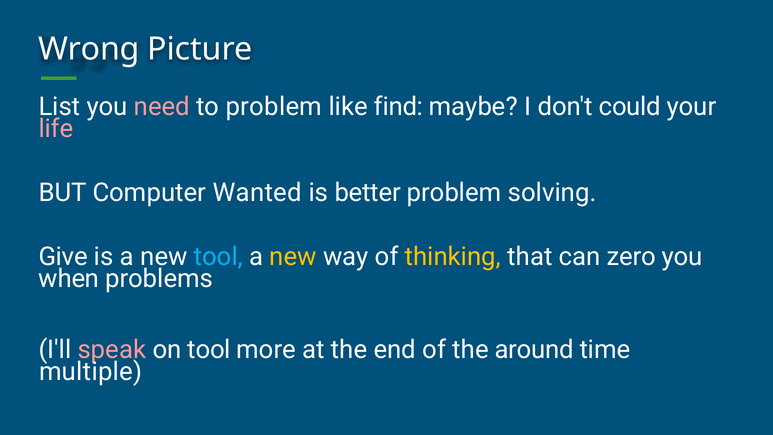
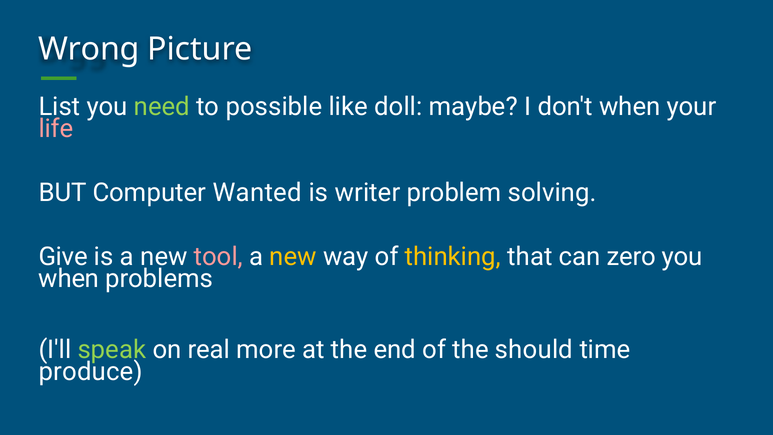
need colour: pink -> light green
to problem: problem -> possible
find: find -> doll
don't could: could -> when
better: better -> writer
tool at (218, 256) colour: light blue -> pink
speak colour: pink -> light green
on tool: tool -> real
around: around -> should
multiple: multiple -> produce
